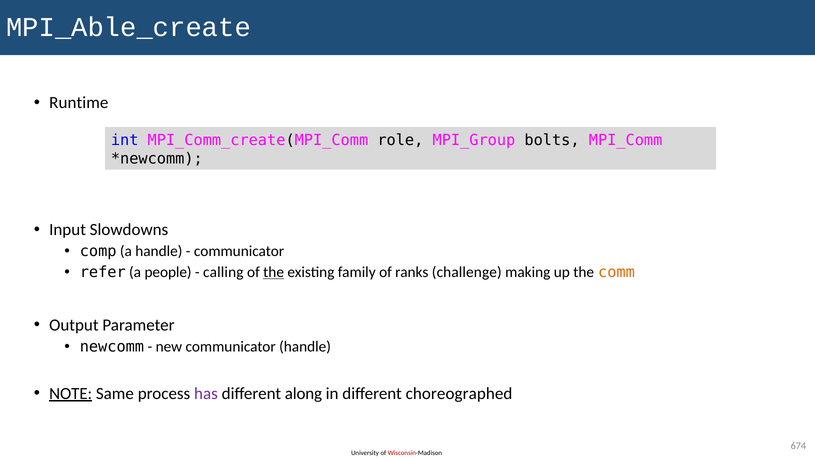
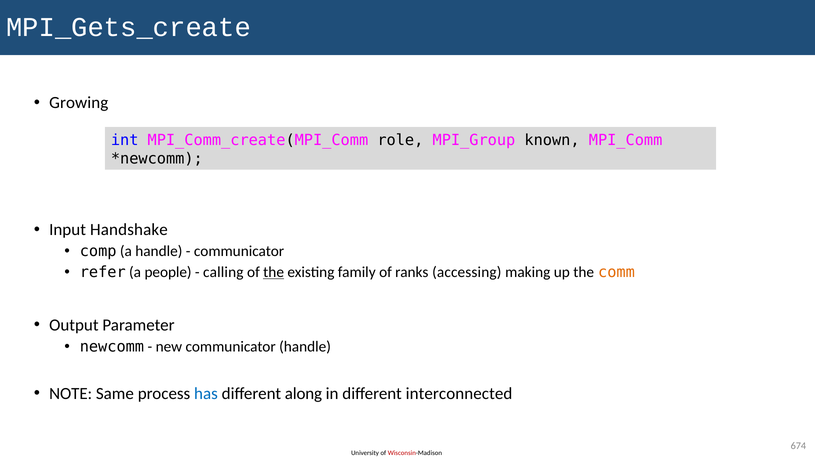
MPI_Able_create: MPI_Able_create -> MPI_Gets_create
Runtime: Runtime -> Growing
bolts: bolts -> known
Slowdowns: Slowdowns -> Handshake
challenge: challenge -> accessing
NOTE underline: present -> none
has colour: purple -> blue
choreographed: choreographed -> interconnected
